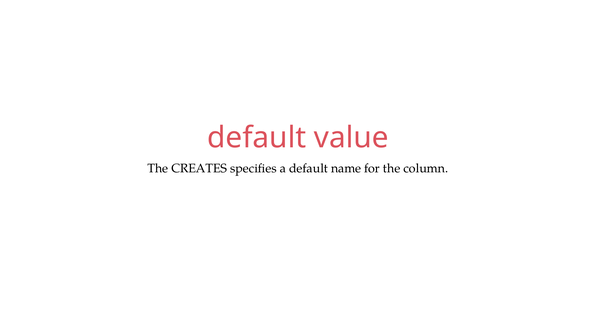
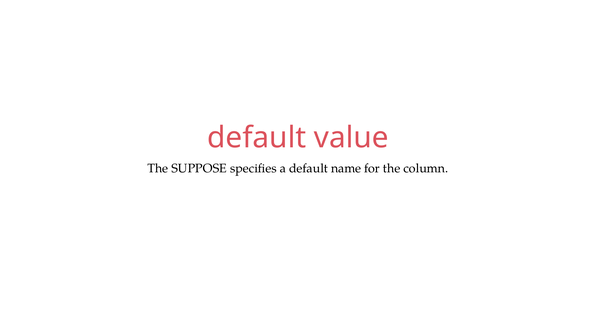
CREATES: CREATES -> SUPPOSE
